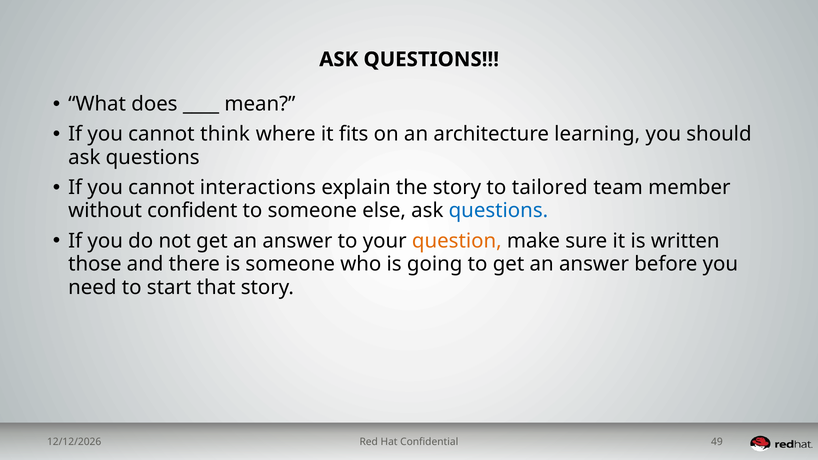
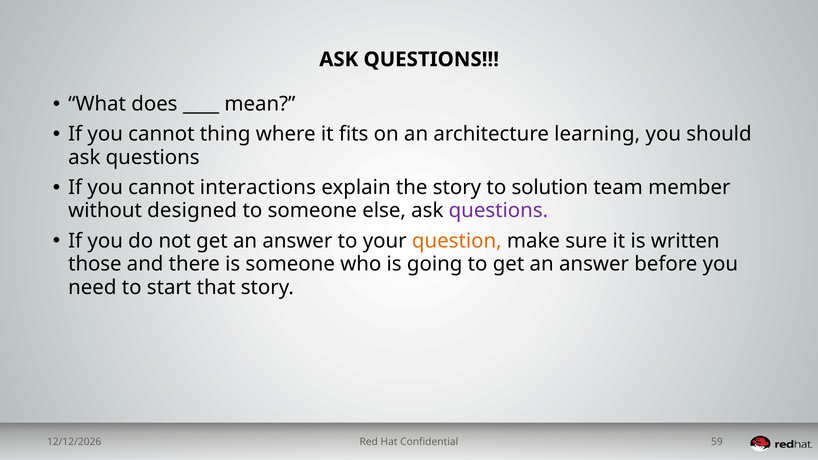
think: think -> thing
tailored: tailored -> solution
confident: confident -> designed
questions at (498, 211) colour: blue -> purple
49: 49 -> 59
